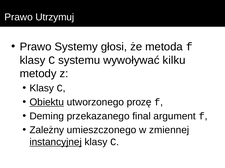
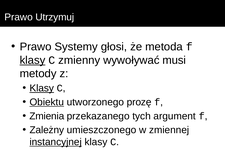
klasy at (32, 60) underline: none -> present
systemu: systemu -> zmienny
kilku: kilku -> musi
Klasy at (42, 89) underline: none -> present
Deming: Deming -> Zmienia
final: final -> tych
